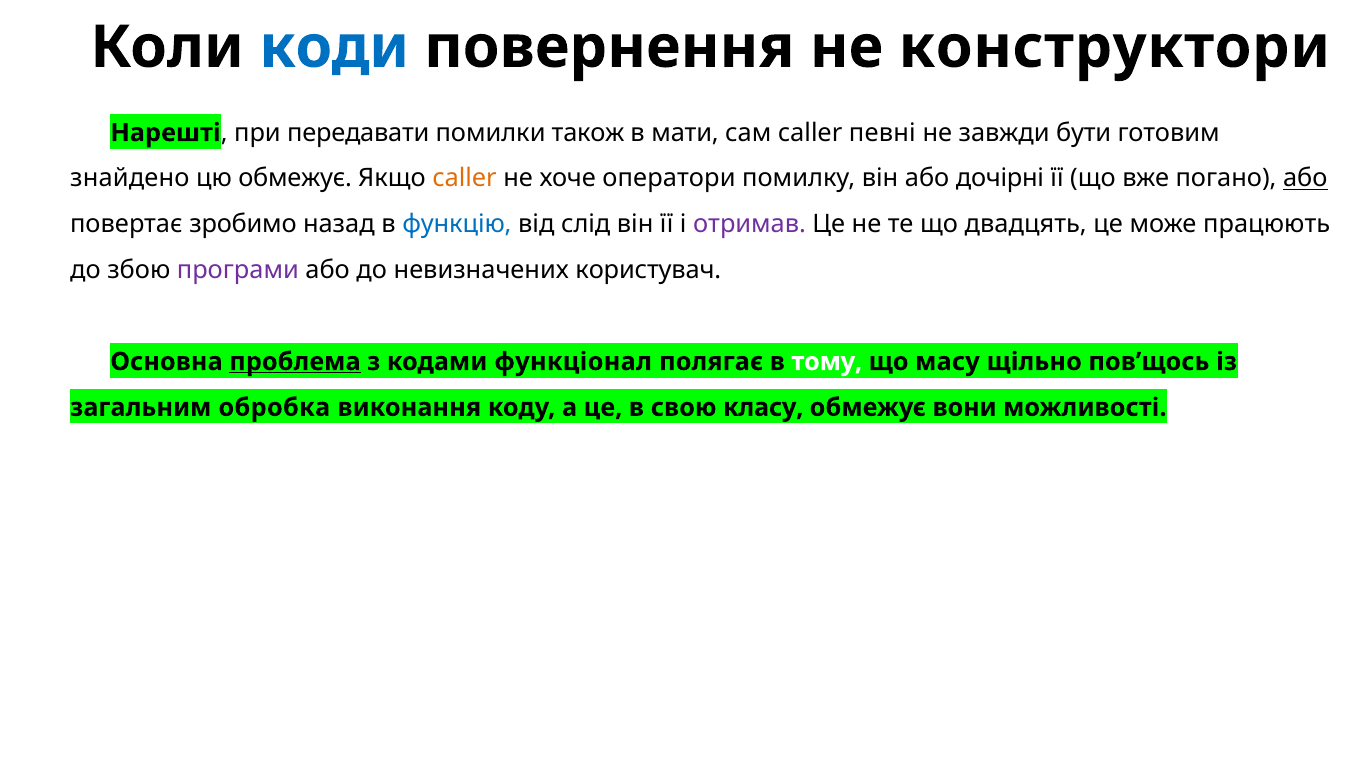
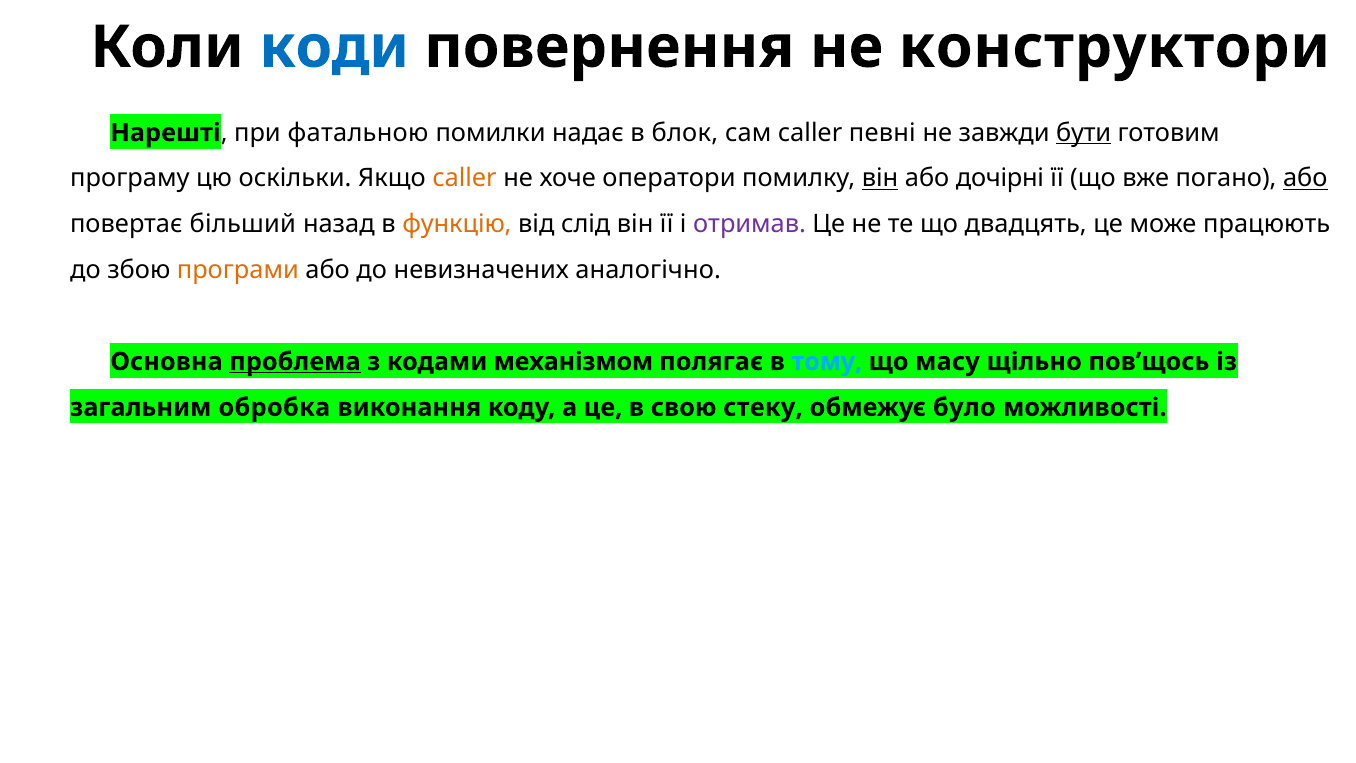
передавати: передавати -> фатальною
також: також -> надає
мати: мати -> блок
бути underline: none -> present
знайдено: знайдено -> програму
цю обмежує: обмежує -> оскільки
він at (880, 179) underline: none -> present
зробимо: зробимо -> більший
функцію colour: blue -> orange
програми colour: purple -> orange
користувач: користувач -> аналогічно
функціонал: функціонал -> механізмом
тому colour: white -> light blue
класу: класу -> стеку
вони: вони -> було
